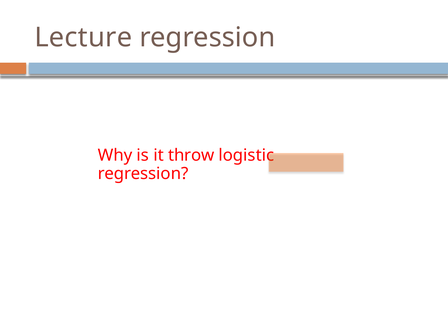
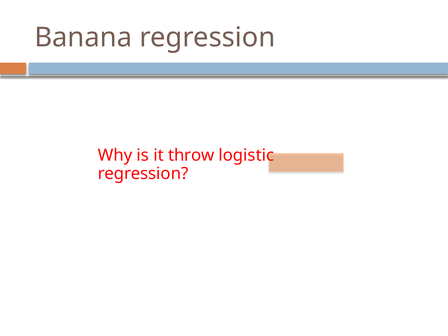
Lecture: Lecture -> Banana
